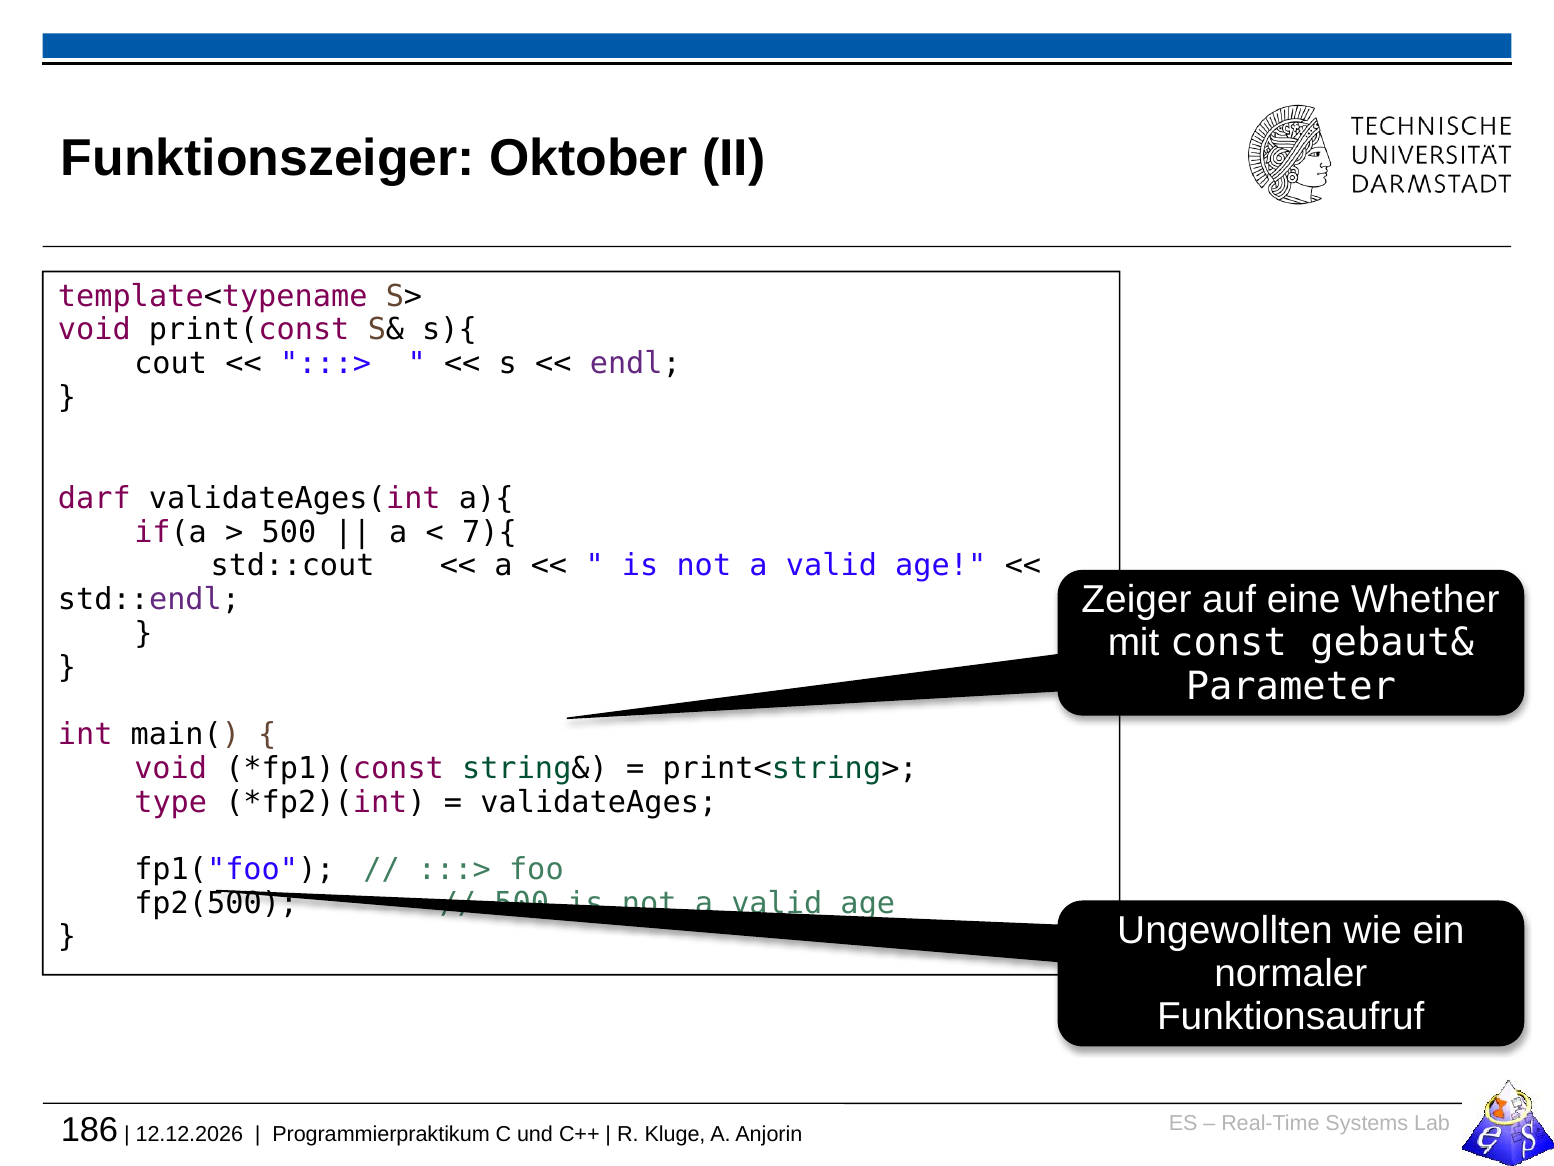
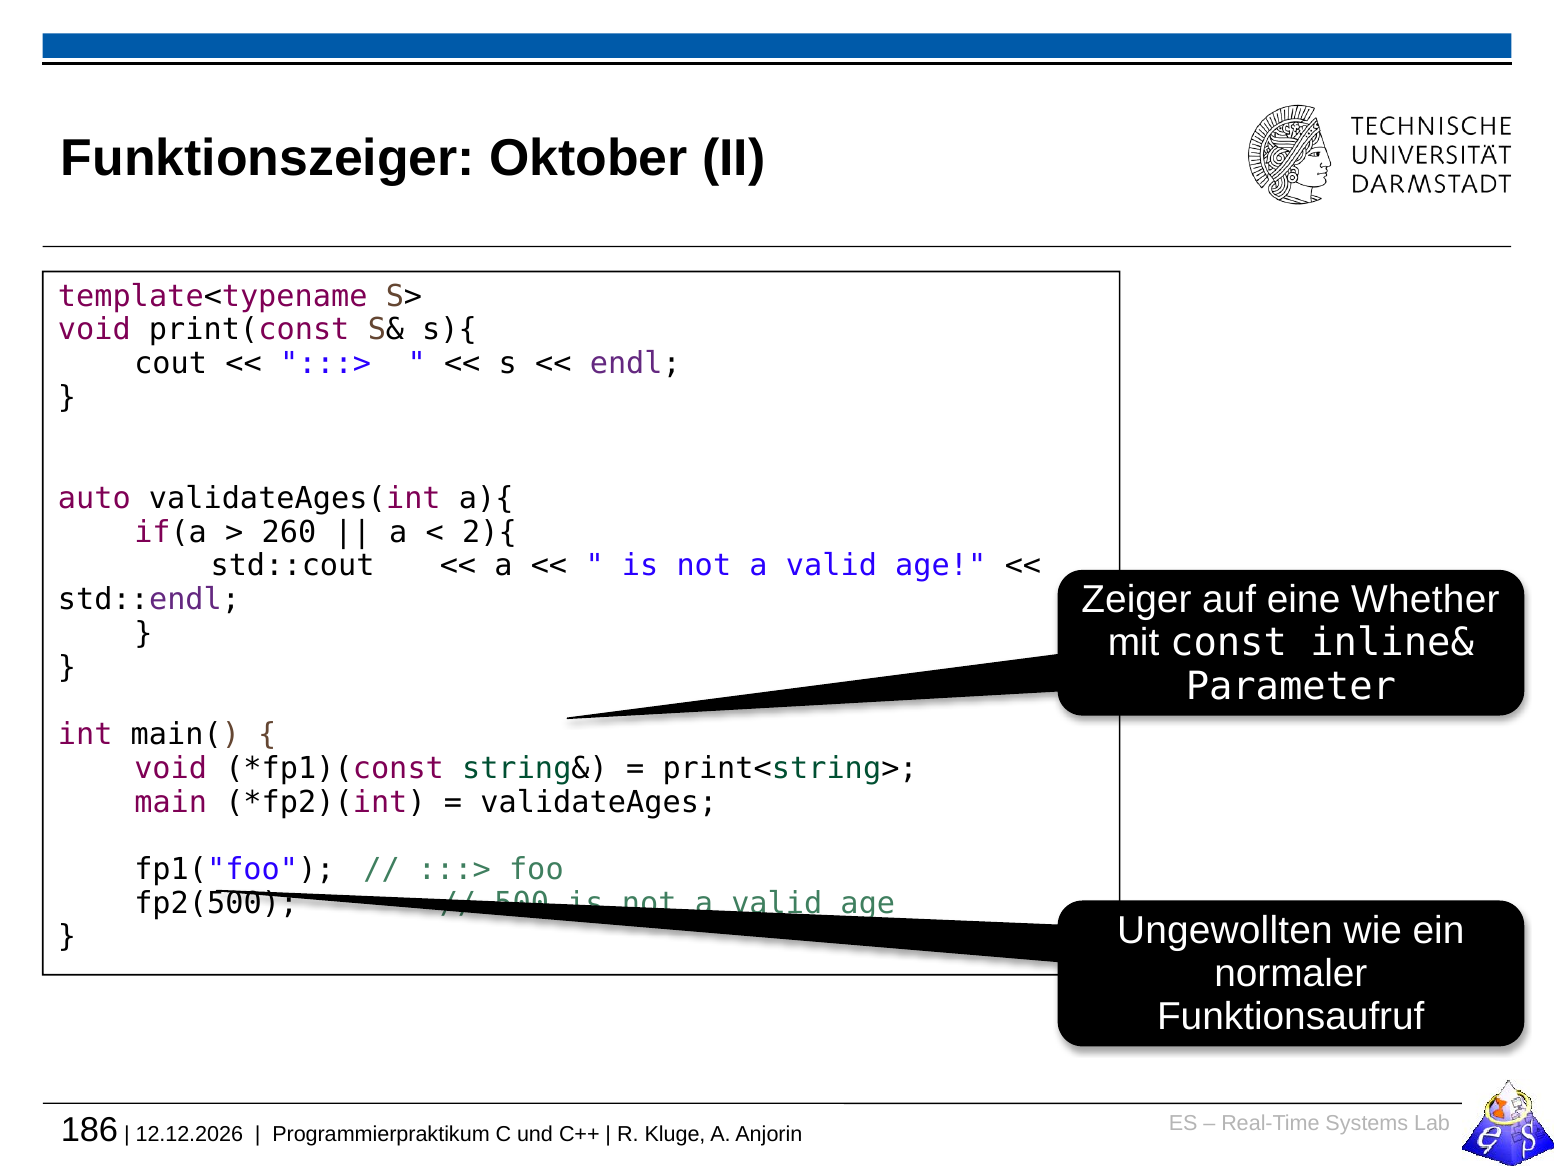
darf: darf -> auto
500 at (289, 532): 500 -> 260
7){: 7){ -> 2){
gebaut&: gebaut& -> inline&
type: type -> main
